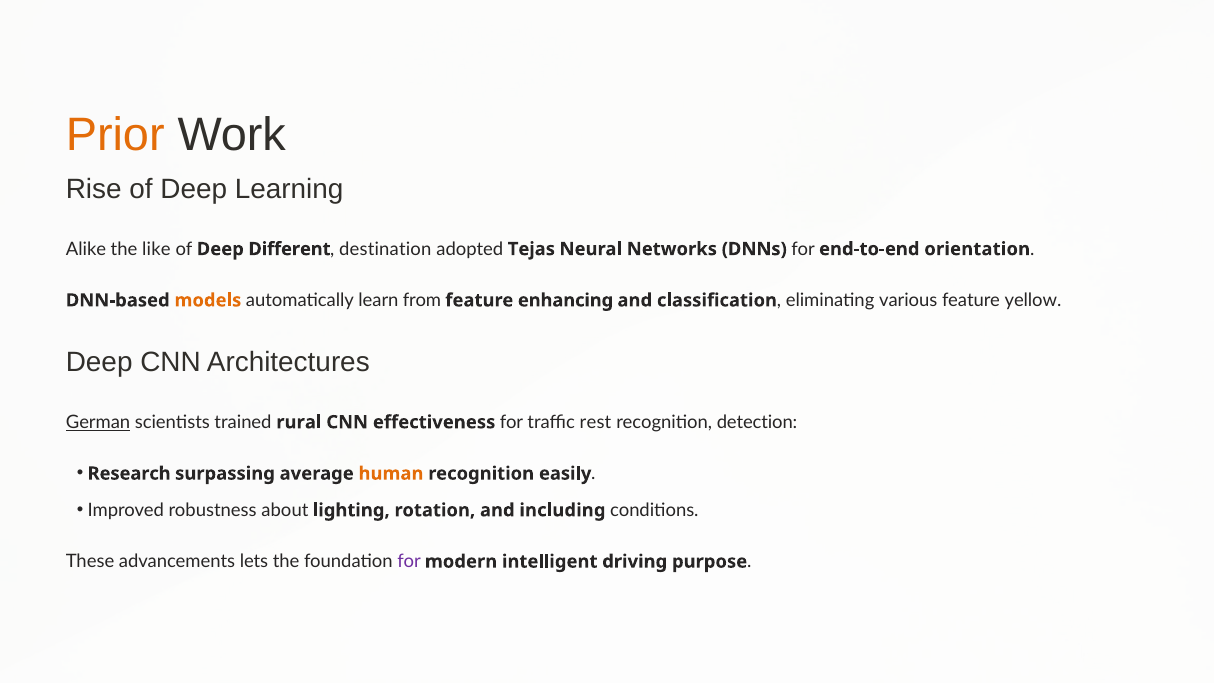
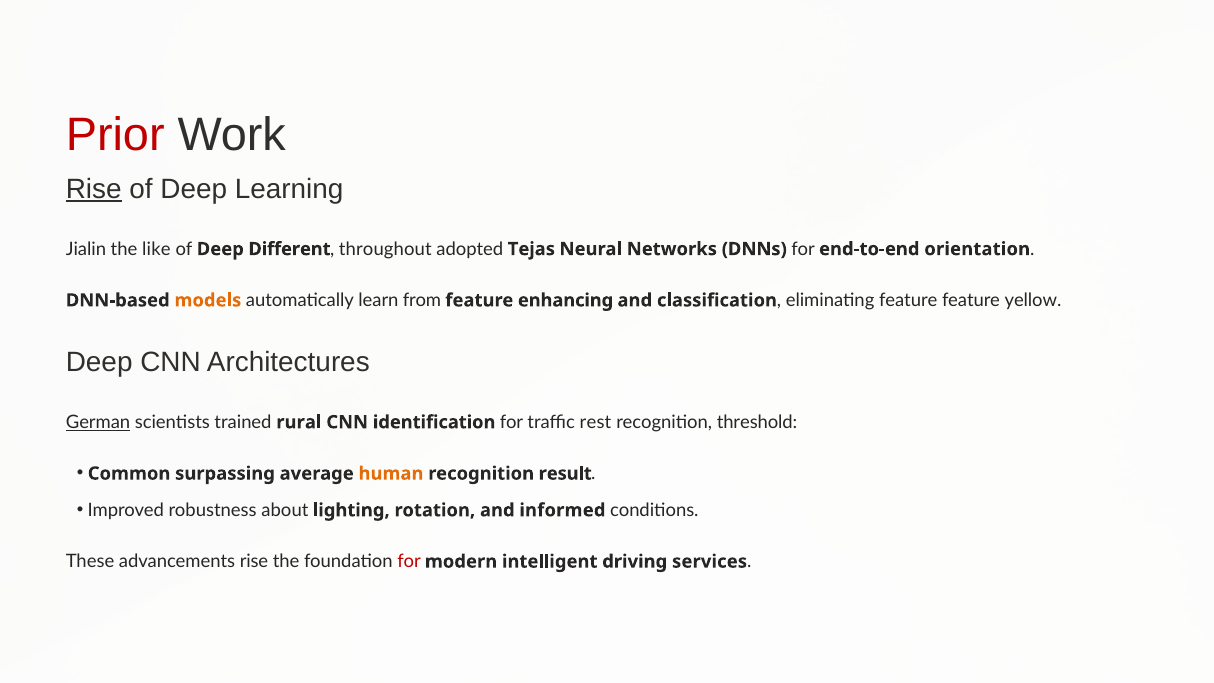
Prior colour: orange -> red
Rise at (94, 189) underline: none -> present
Alike: Alike -> Jialin
destination: destination -> throughout
eliminating various: various -> feature
effectiveness: effectiveness -> identification
detection: detection -> threshold
Research: Research -> Common
easily: easily -> result
including: including -> informed
advancements lets: lets -> rise
for at (409, 561) colour: purple -> red
purpose: purpose -> services
